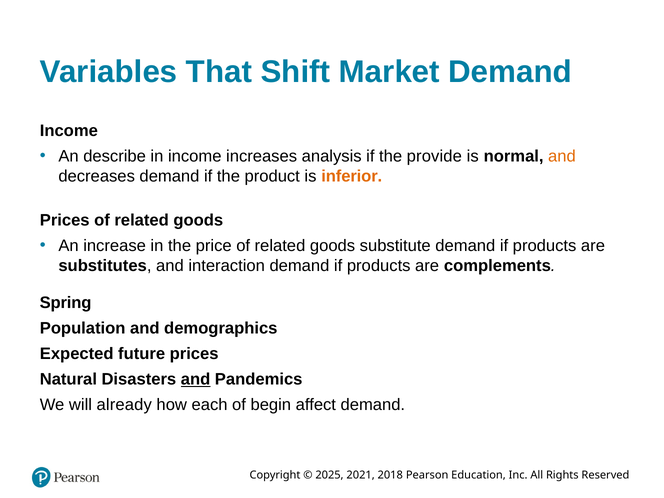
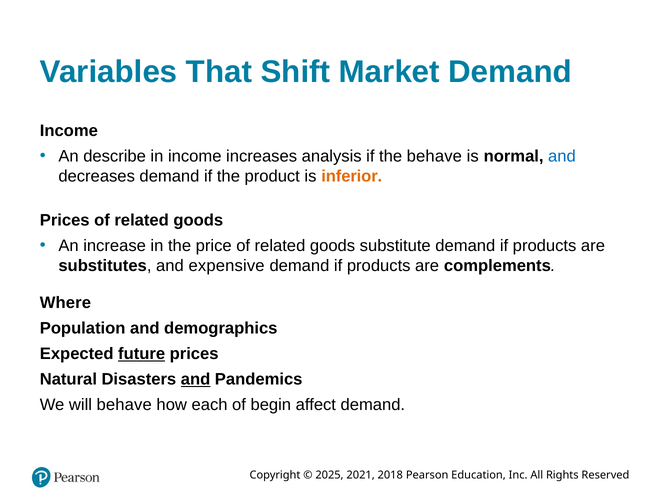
the provide: provide -> behave
and at (562, 156) colour: orange -> blue
interaction: interaction -> expensive
Spring: Spring -> Where
future underline: none -> present
will already: already -> behave
